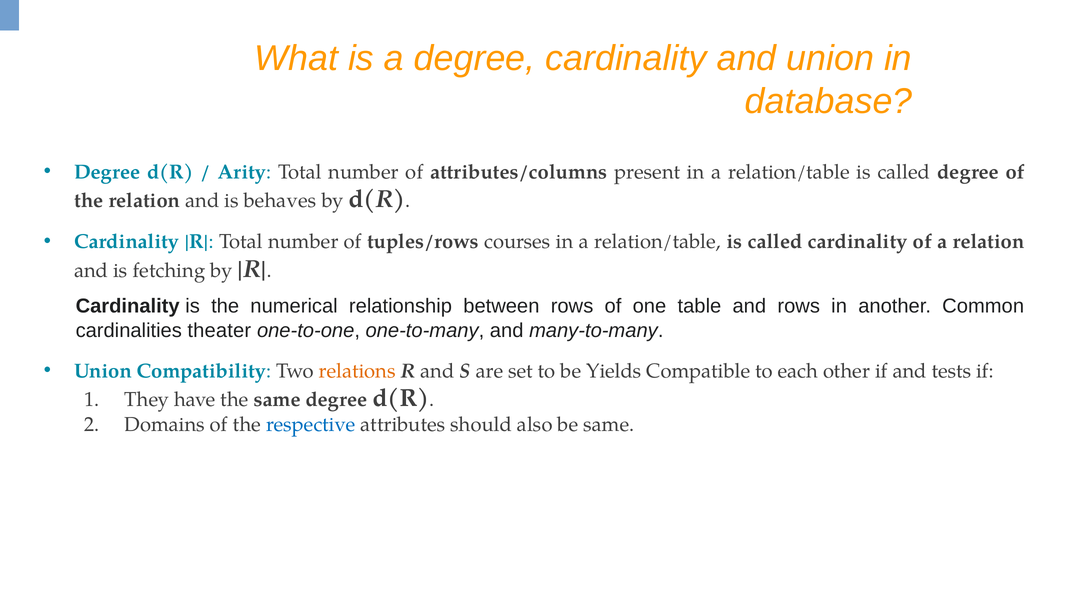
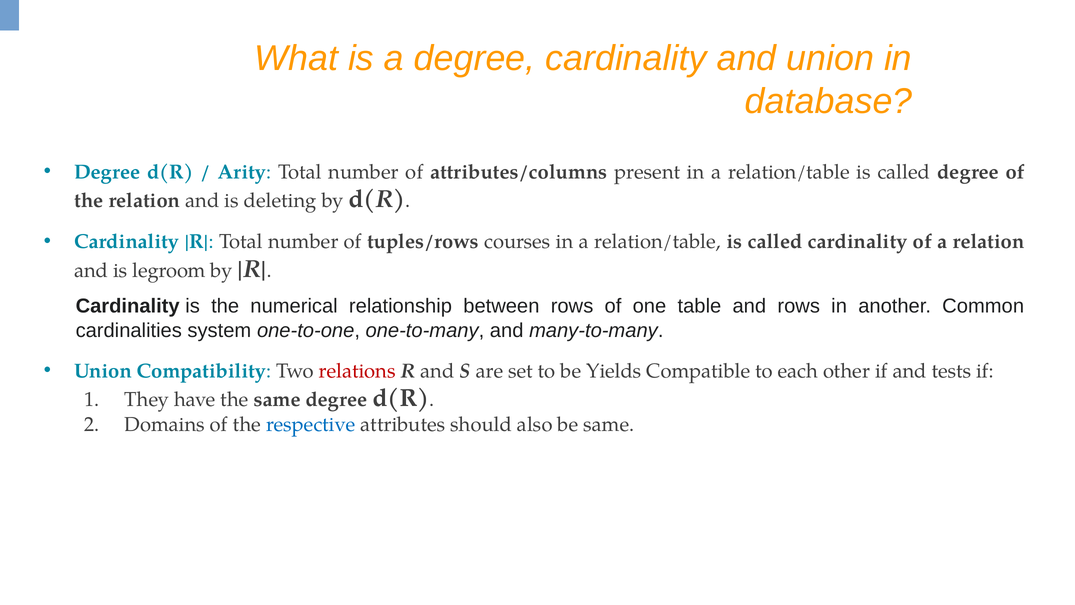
behaves: behaves -> deleting
fetching: fetching -> legroom
theater: theater -> system
relations colour: orange -> red
